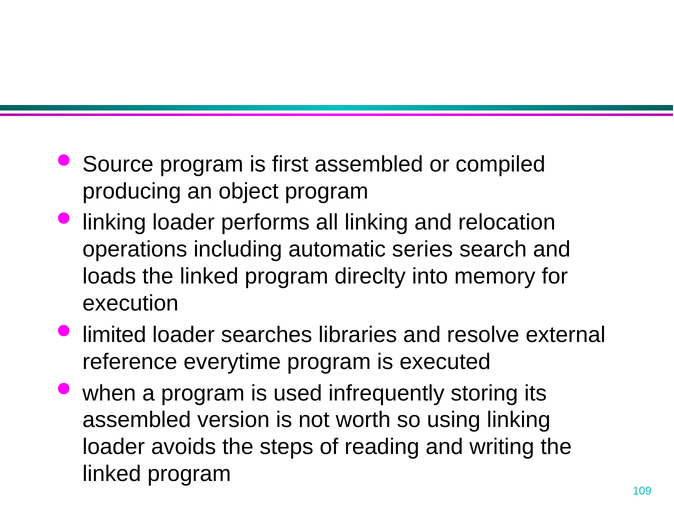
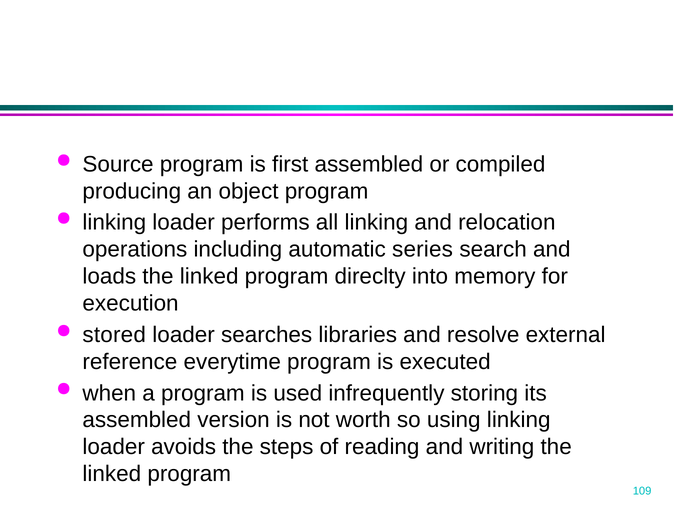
limited: limited -> stored
